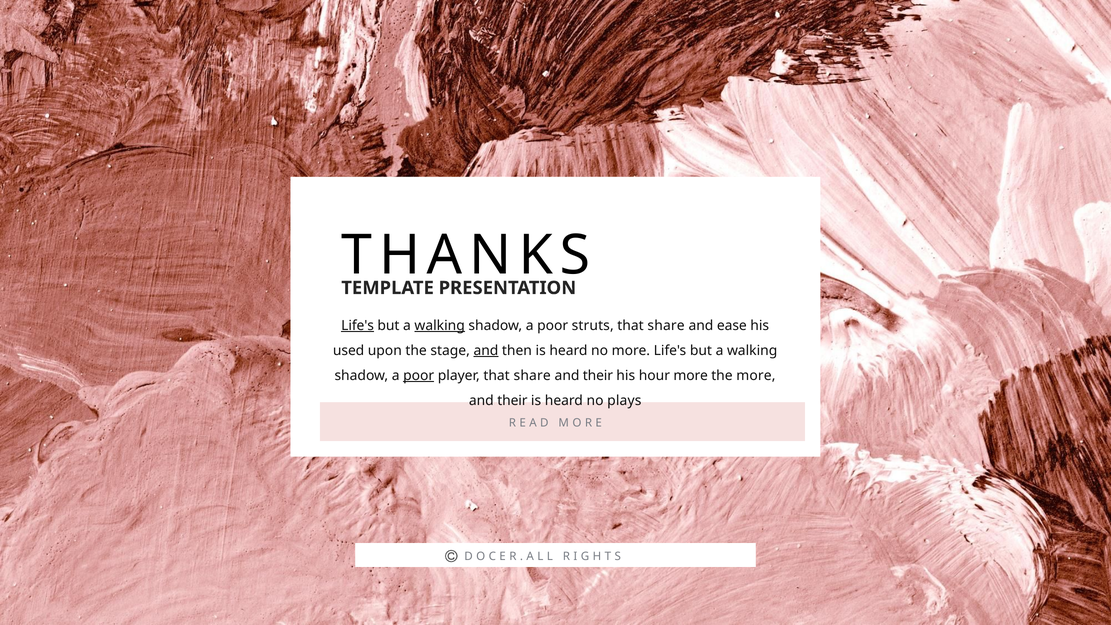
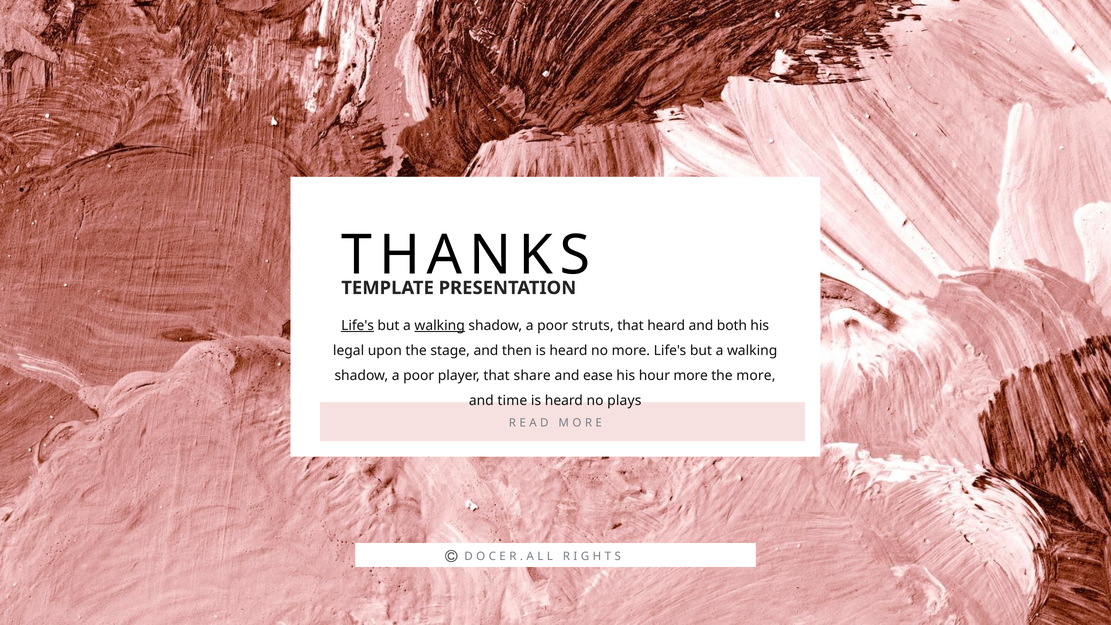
share at (666, 326): share -> heard
ease: ease -> both
used: used -> legal
and at (486, 350) underline: present -> none
poor at (419, 375) underline: present -> none
their at (598, 375): their -> ease
their at (512, 400): their -> time
